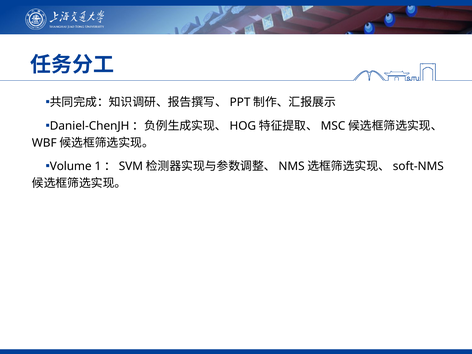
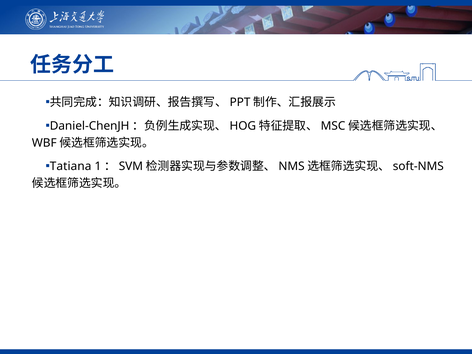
Volume: Volume -> Tatiana
